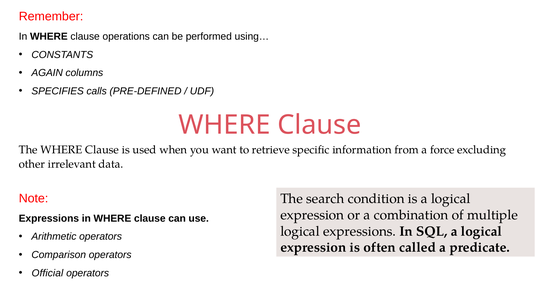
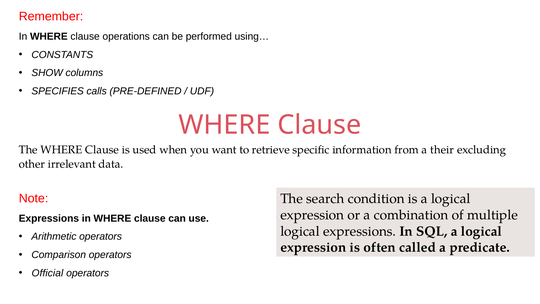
AGAIN: AGAIN -> SHOW
force: force -> their
